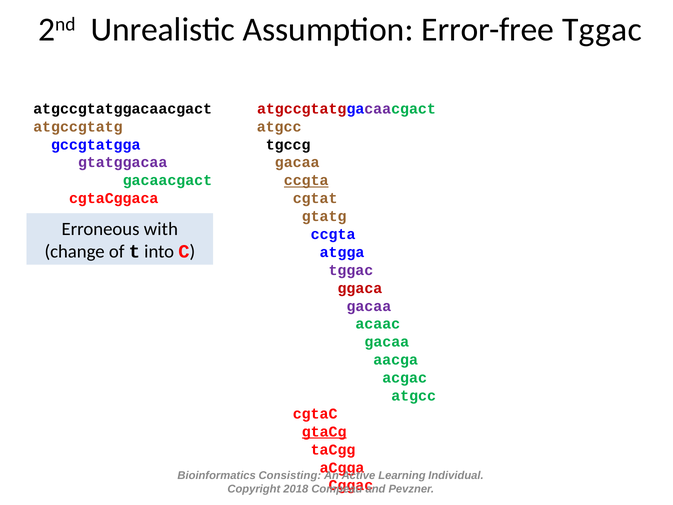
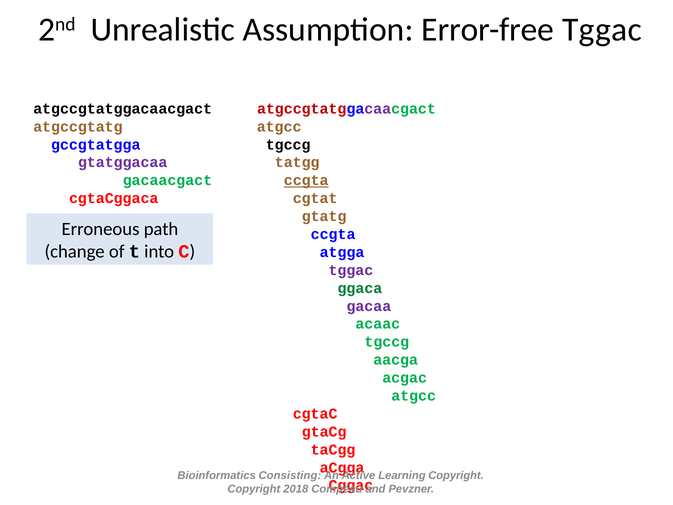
gtatggacaa gacaa: gacaa -> tatgg
with: with -> path
ggaca colour: red -> green
gacaa at (387, 342): gacaa -> tgccg
gtaCg underline: present -> none
Learning Individual: Individual -> Copyright
